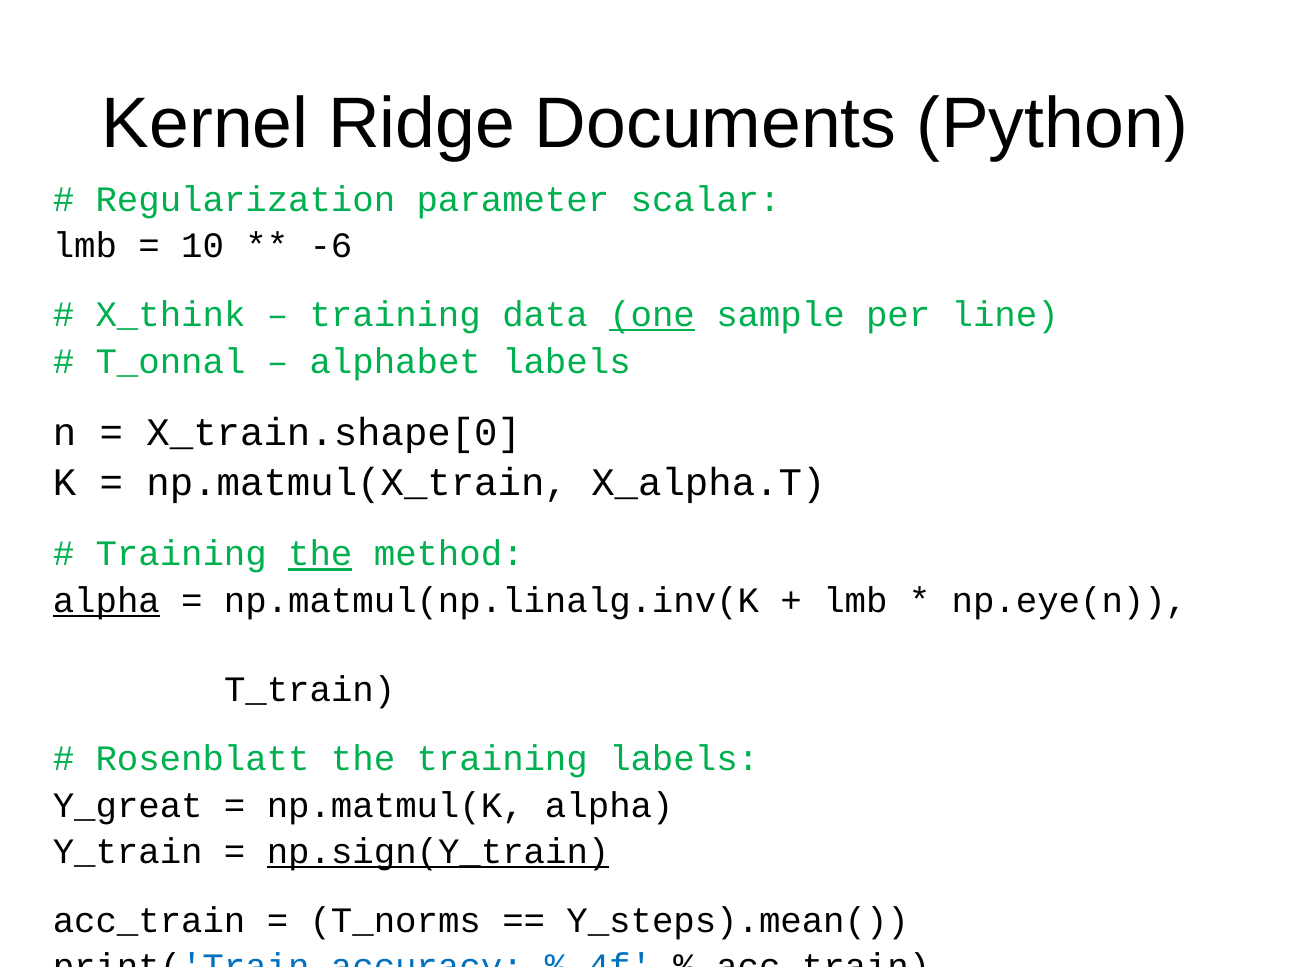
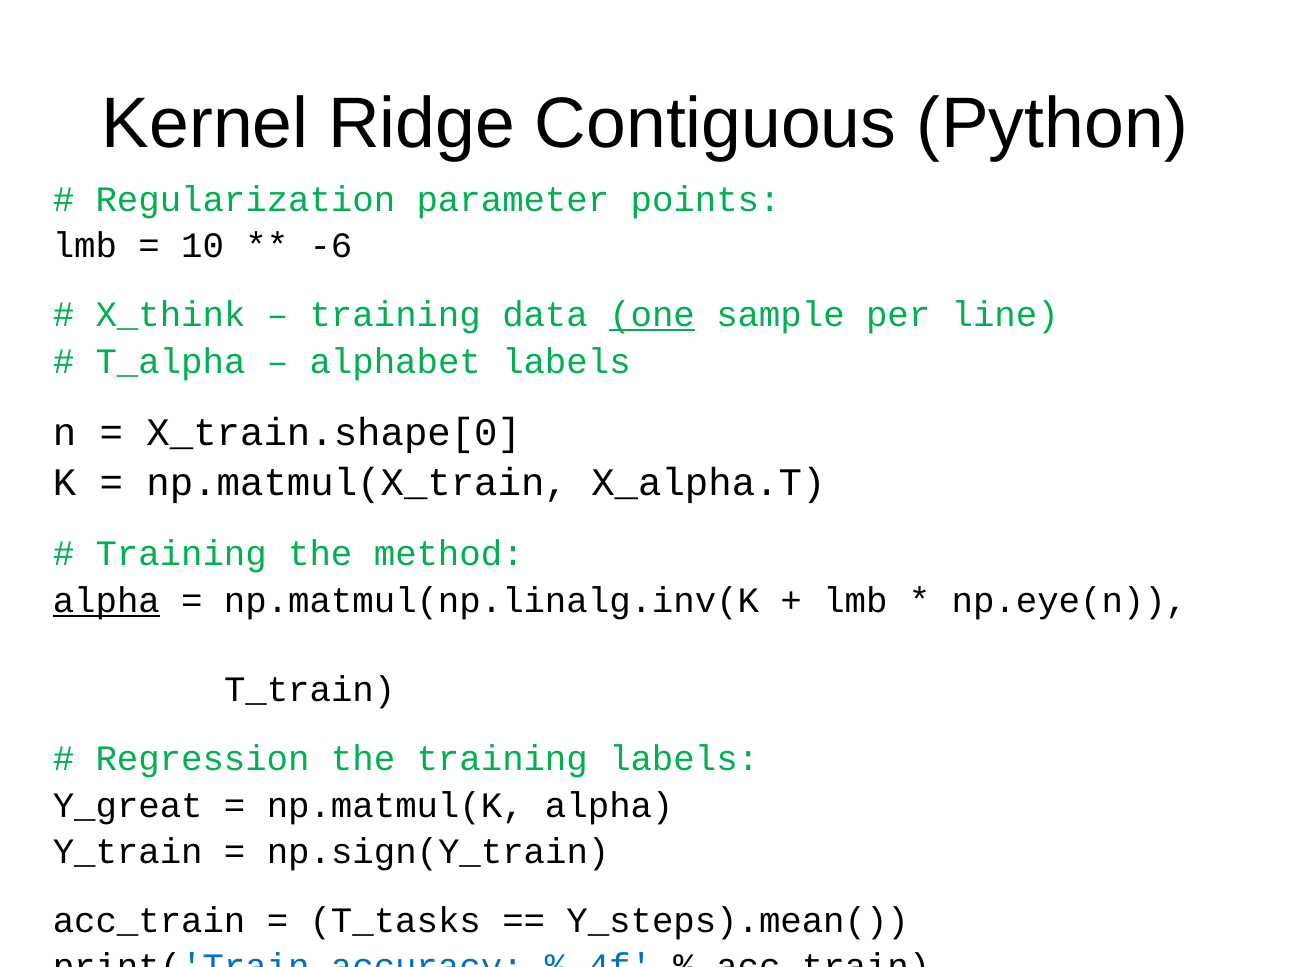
Documents: Documents -> Contiguous
scalar: scalar -> points
T_onnal: T_onnal -> T_alpha
the at (320, 554) underline: present -> none
Rosenblatt: Rosenblatt -> Regression
np.sign(Y_train underline: present -> none
T_norms: T_norms -> T_tasks
